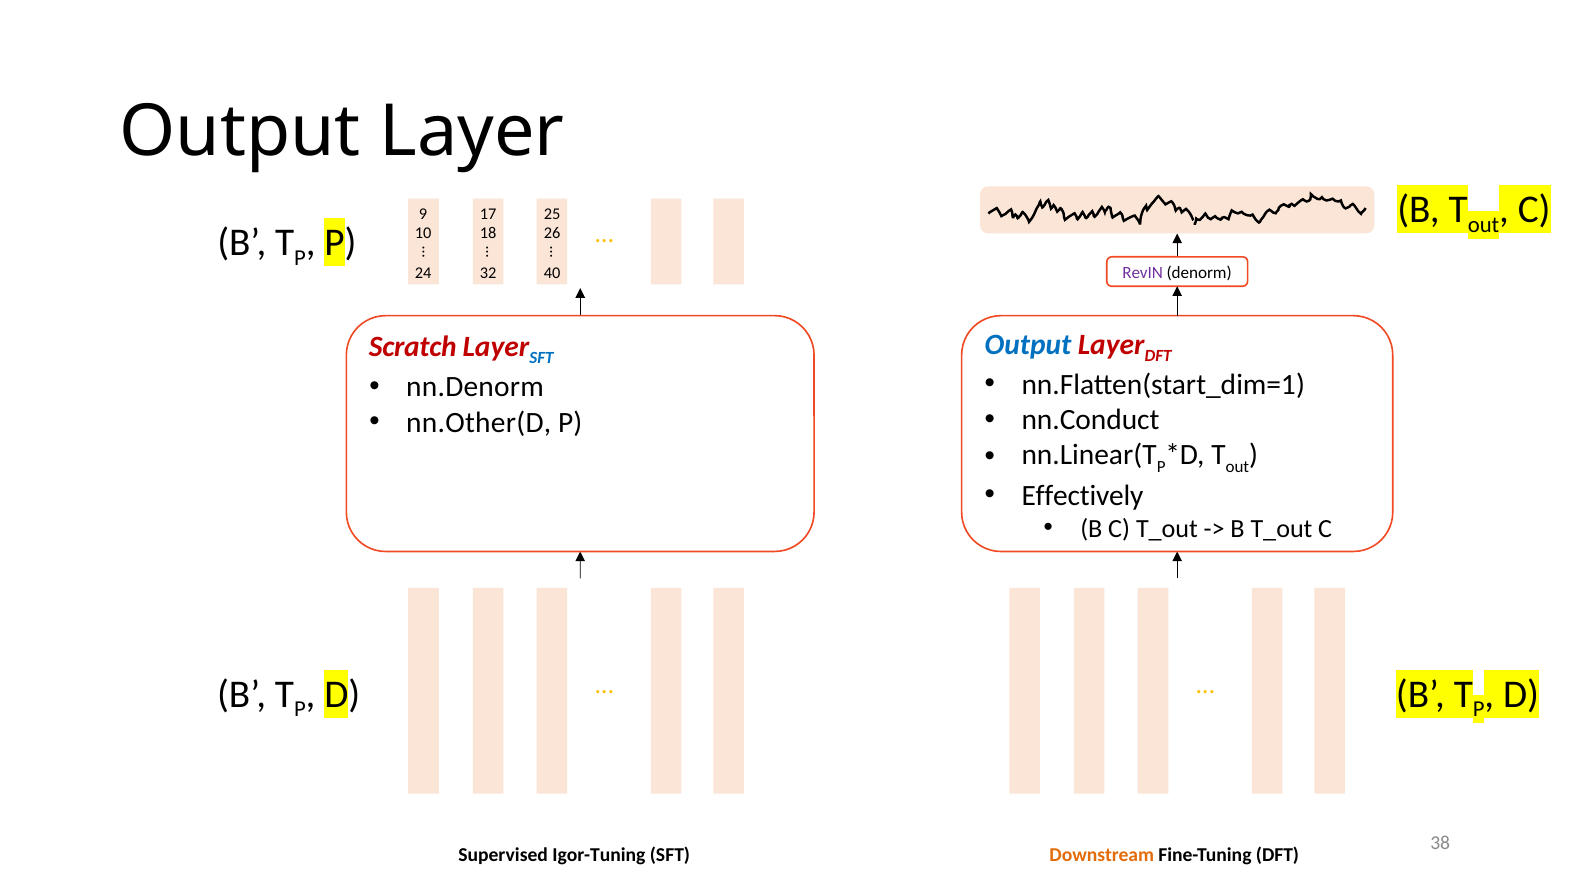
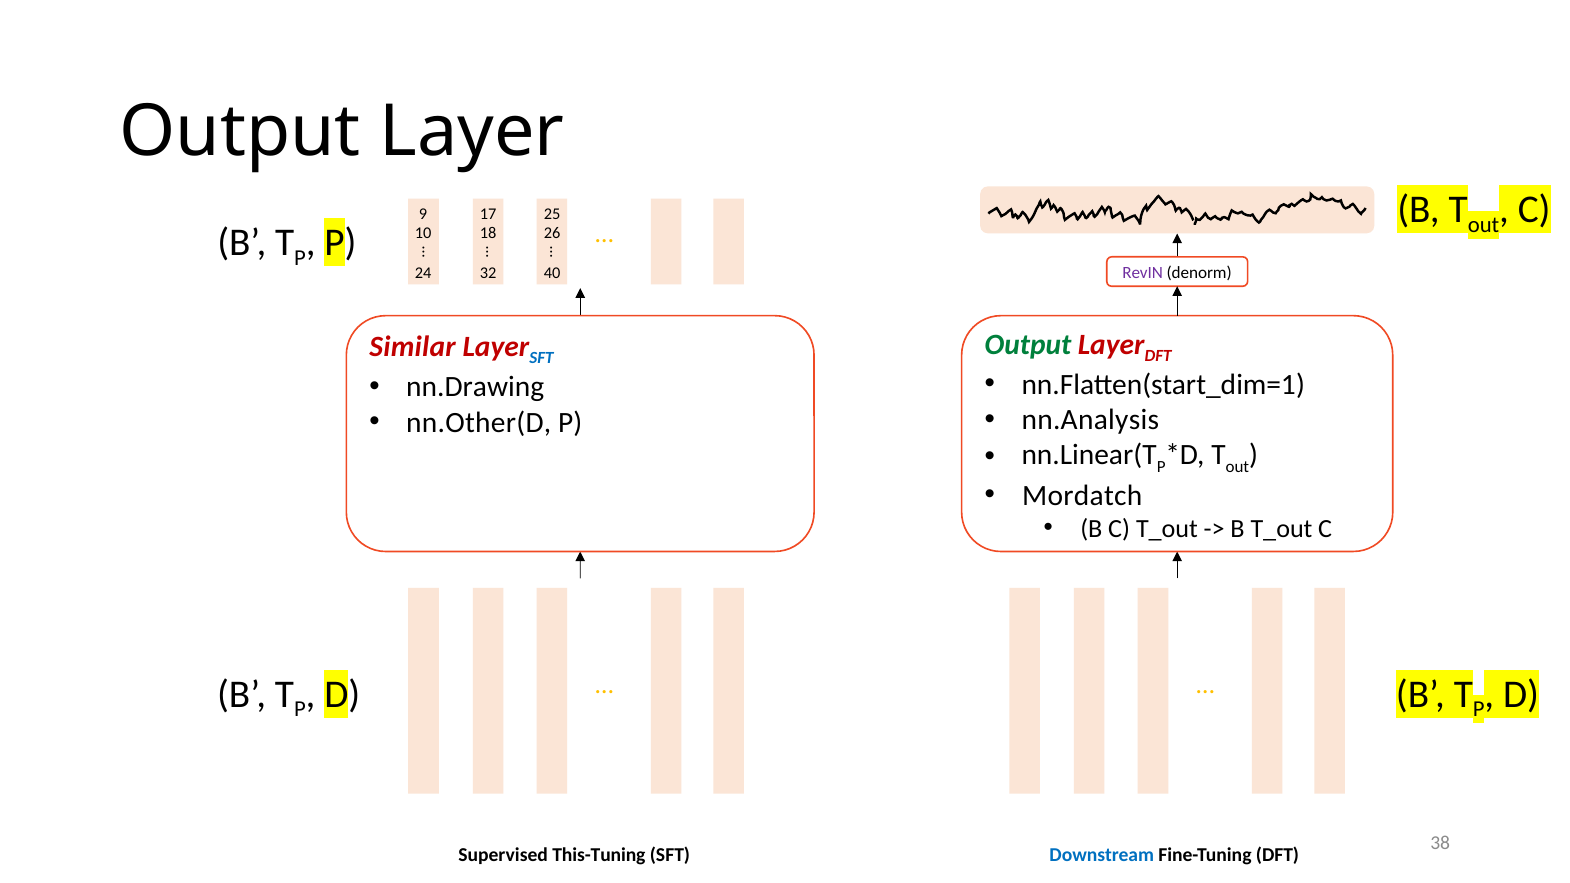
Output at (1028, 345) colour: blue -> green
Scratch: Scratch -> Similar
nn.Denorm: nn.Denorm -> nn.Drawing
nn.Conduct: nn.Conduct -> nn.Analysis
Effectively: Effectively -> Mordatch
Igor-Tuning: Igor-Tuning -> This-Tuning
Downstream colour: orange -> blue
